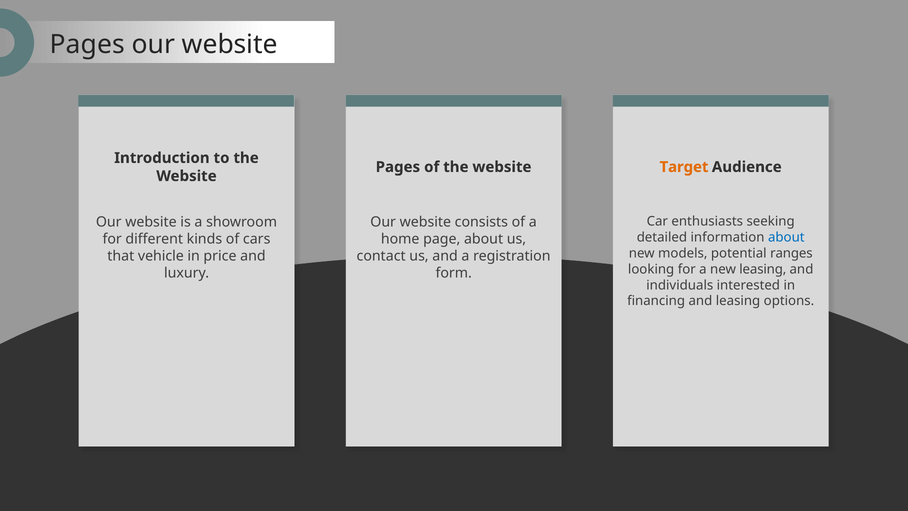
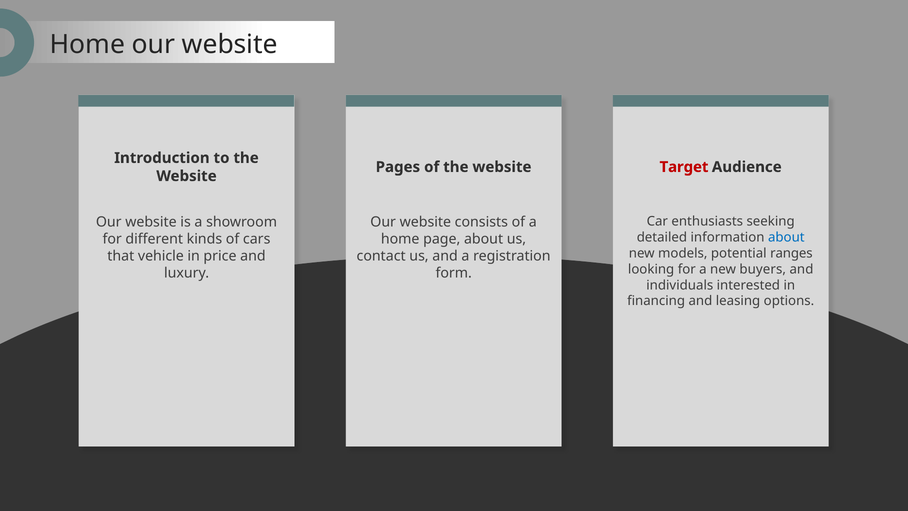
Pages at (87, 44): Pages -> Home
Target colour: orange -> red
new leasing: leasing -> buyers
